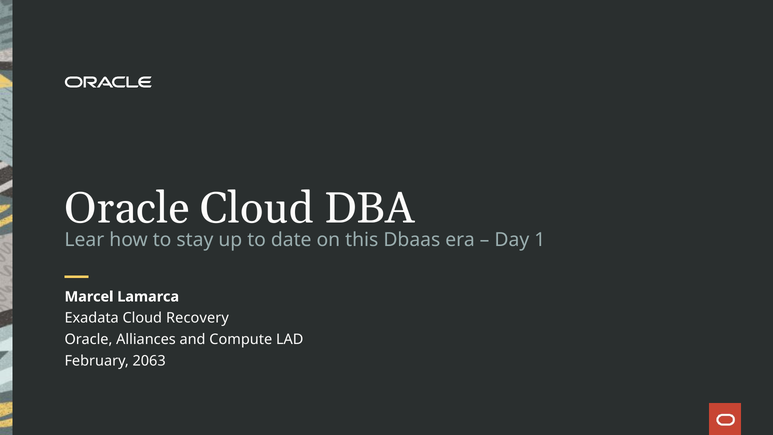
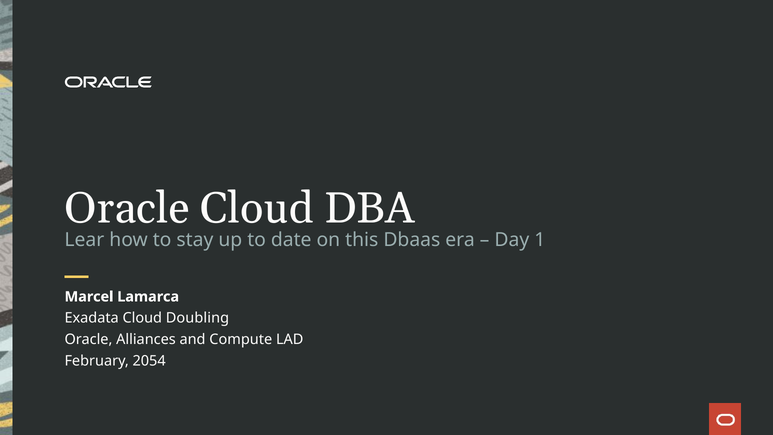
Recovery: Recovery -> Doubling
2063: 2063 -> 2054
